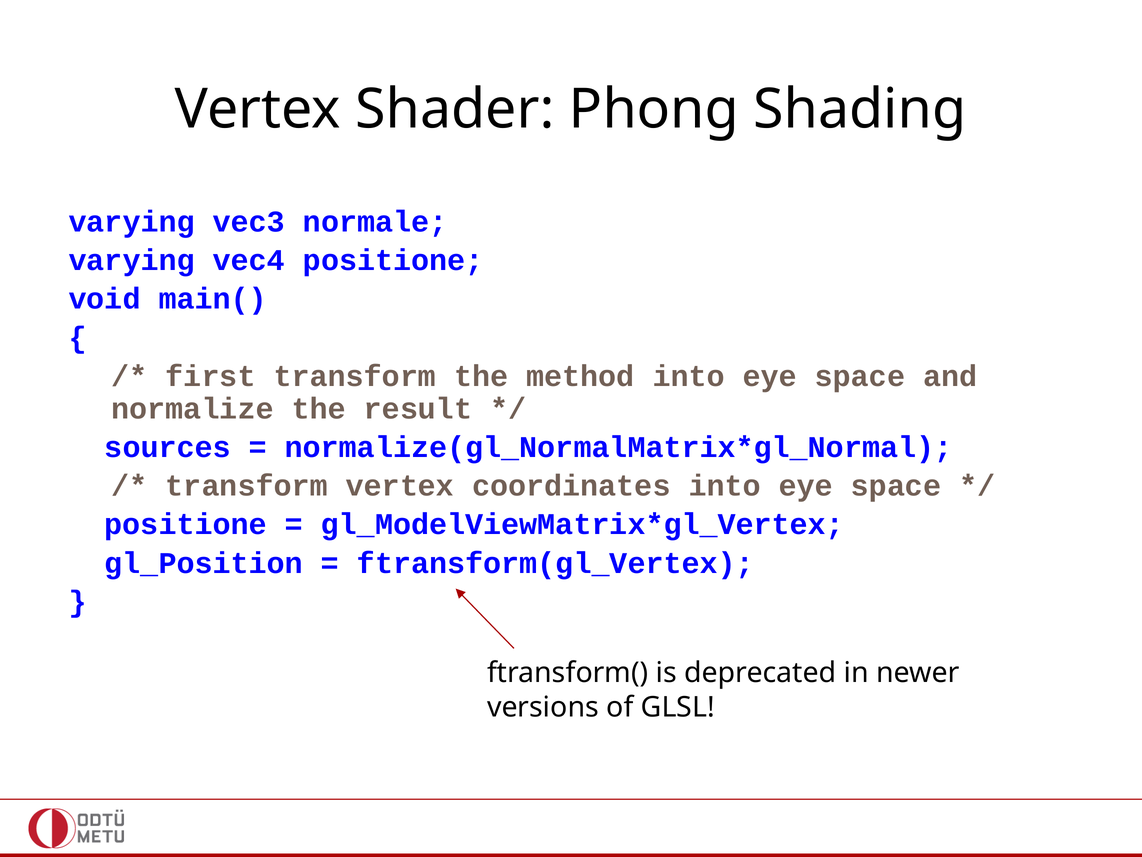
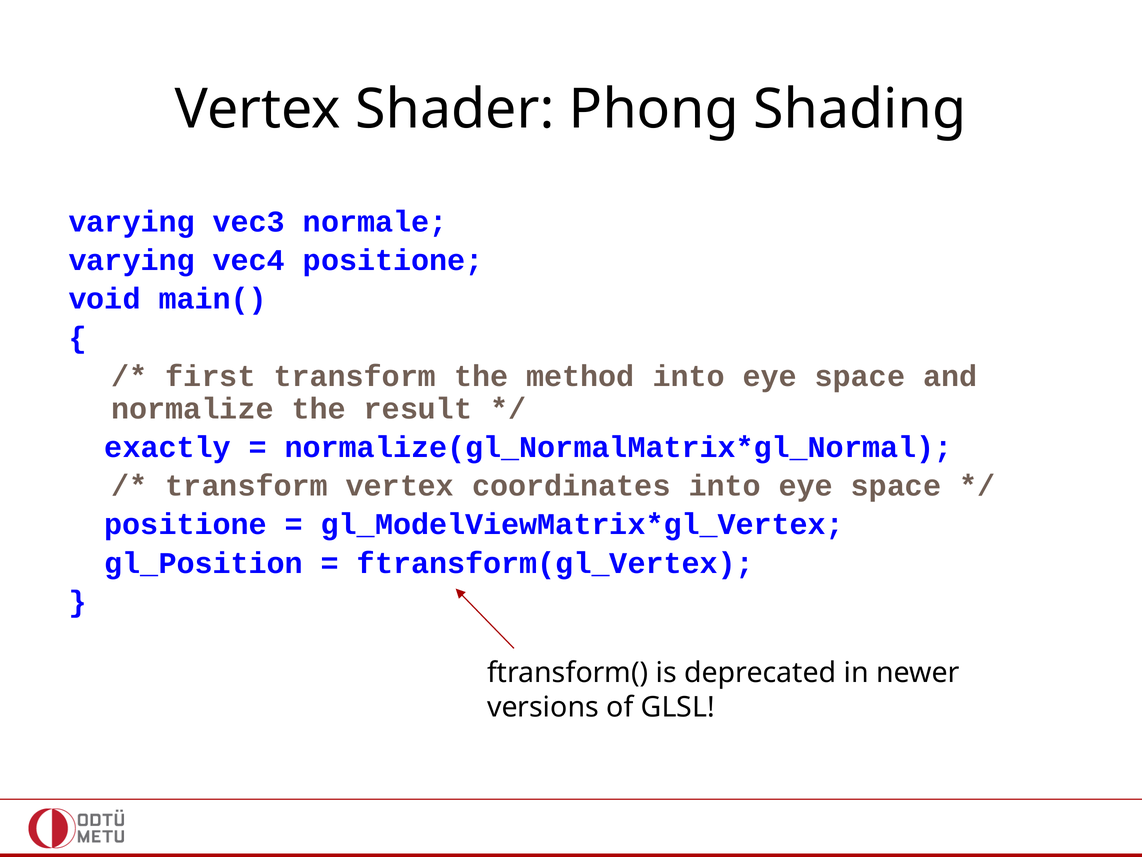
sources: sources -> exactly
